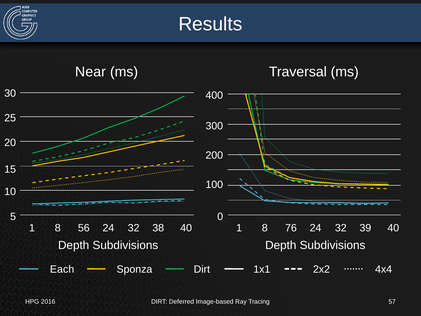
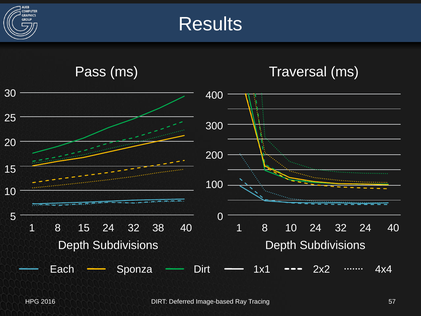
Near: Near -> Pass
8 56: 56 -> 15
8 76: 76 -> 10
32 39: 39 -> 24
